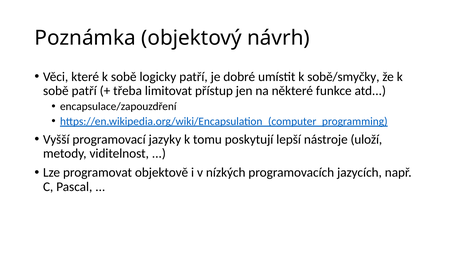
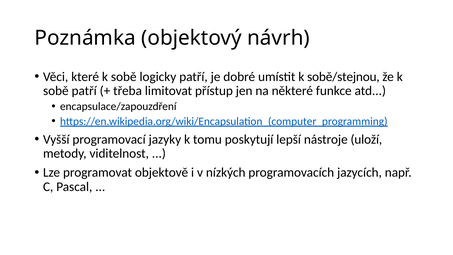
sobě/smyčky: sobě/smyčky -> sobě/stejnou
